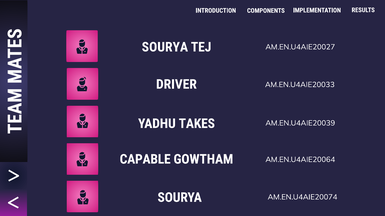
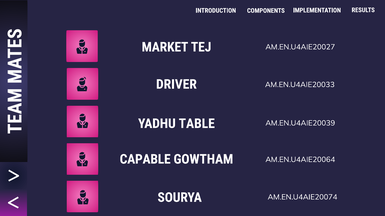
SOURYA at (165, 47): SOURYA -> MARKET
TAKES: TAKES -> TABLE
